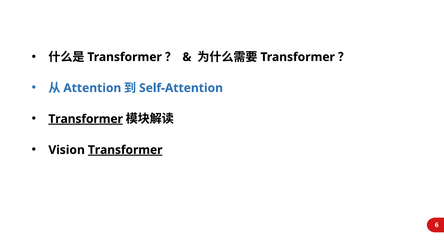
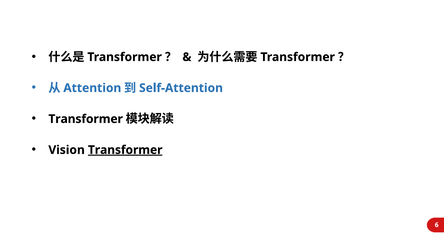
Transformer at (86, 119) underline: present -> none
